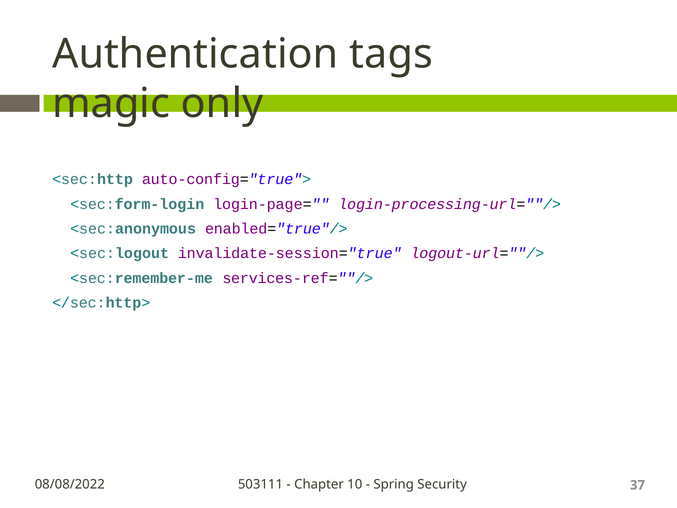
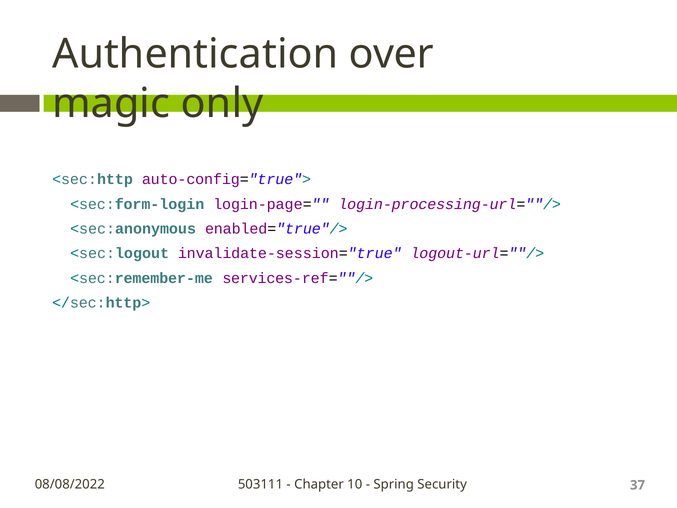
tags: tags -> over
